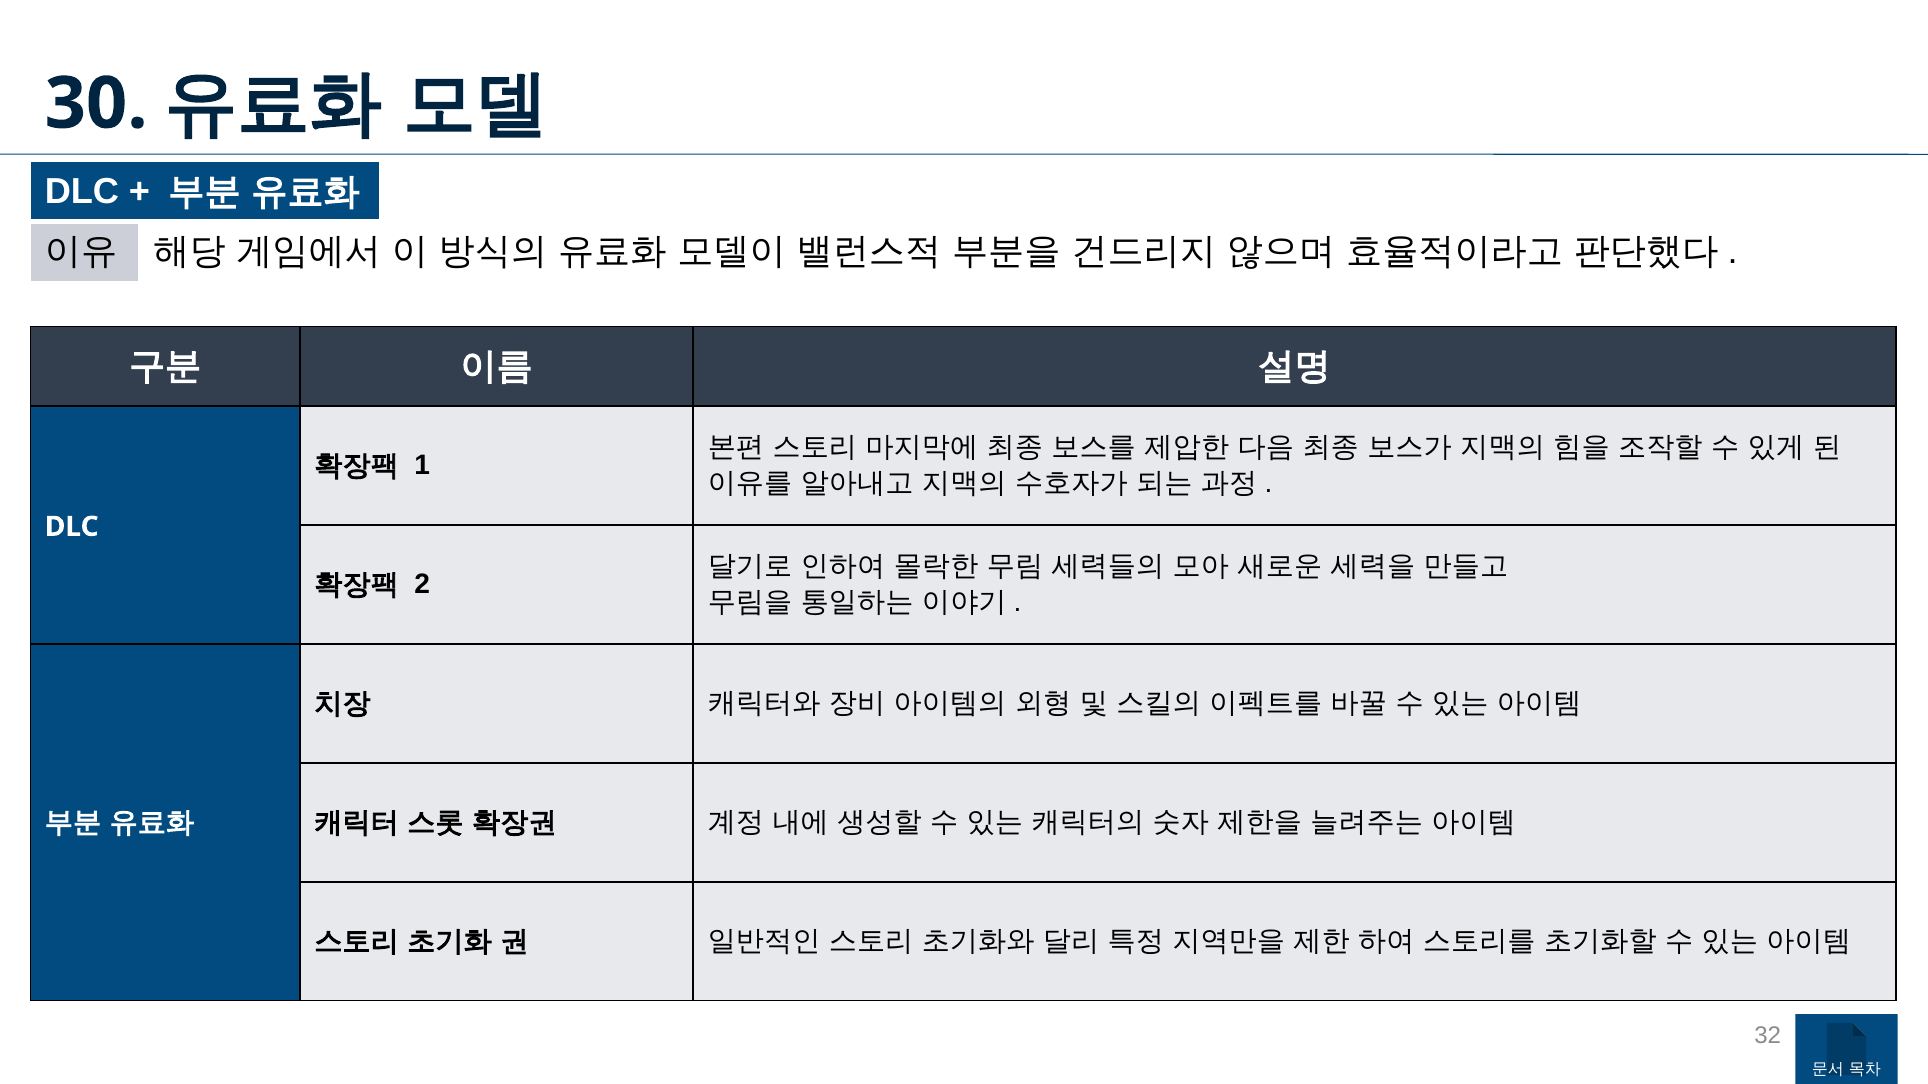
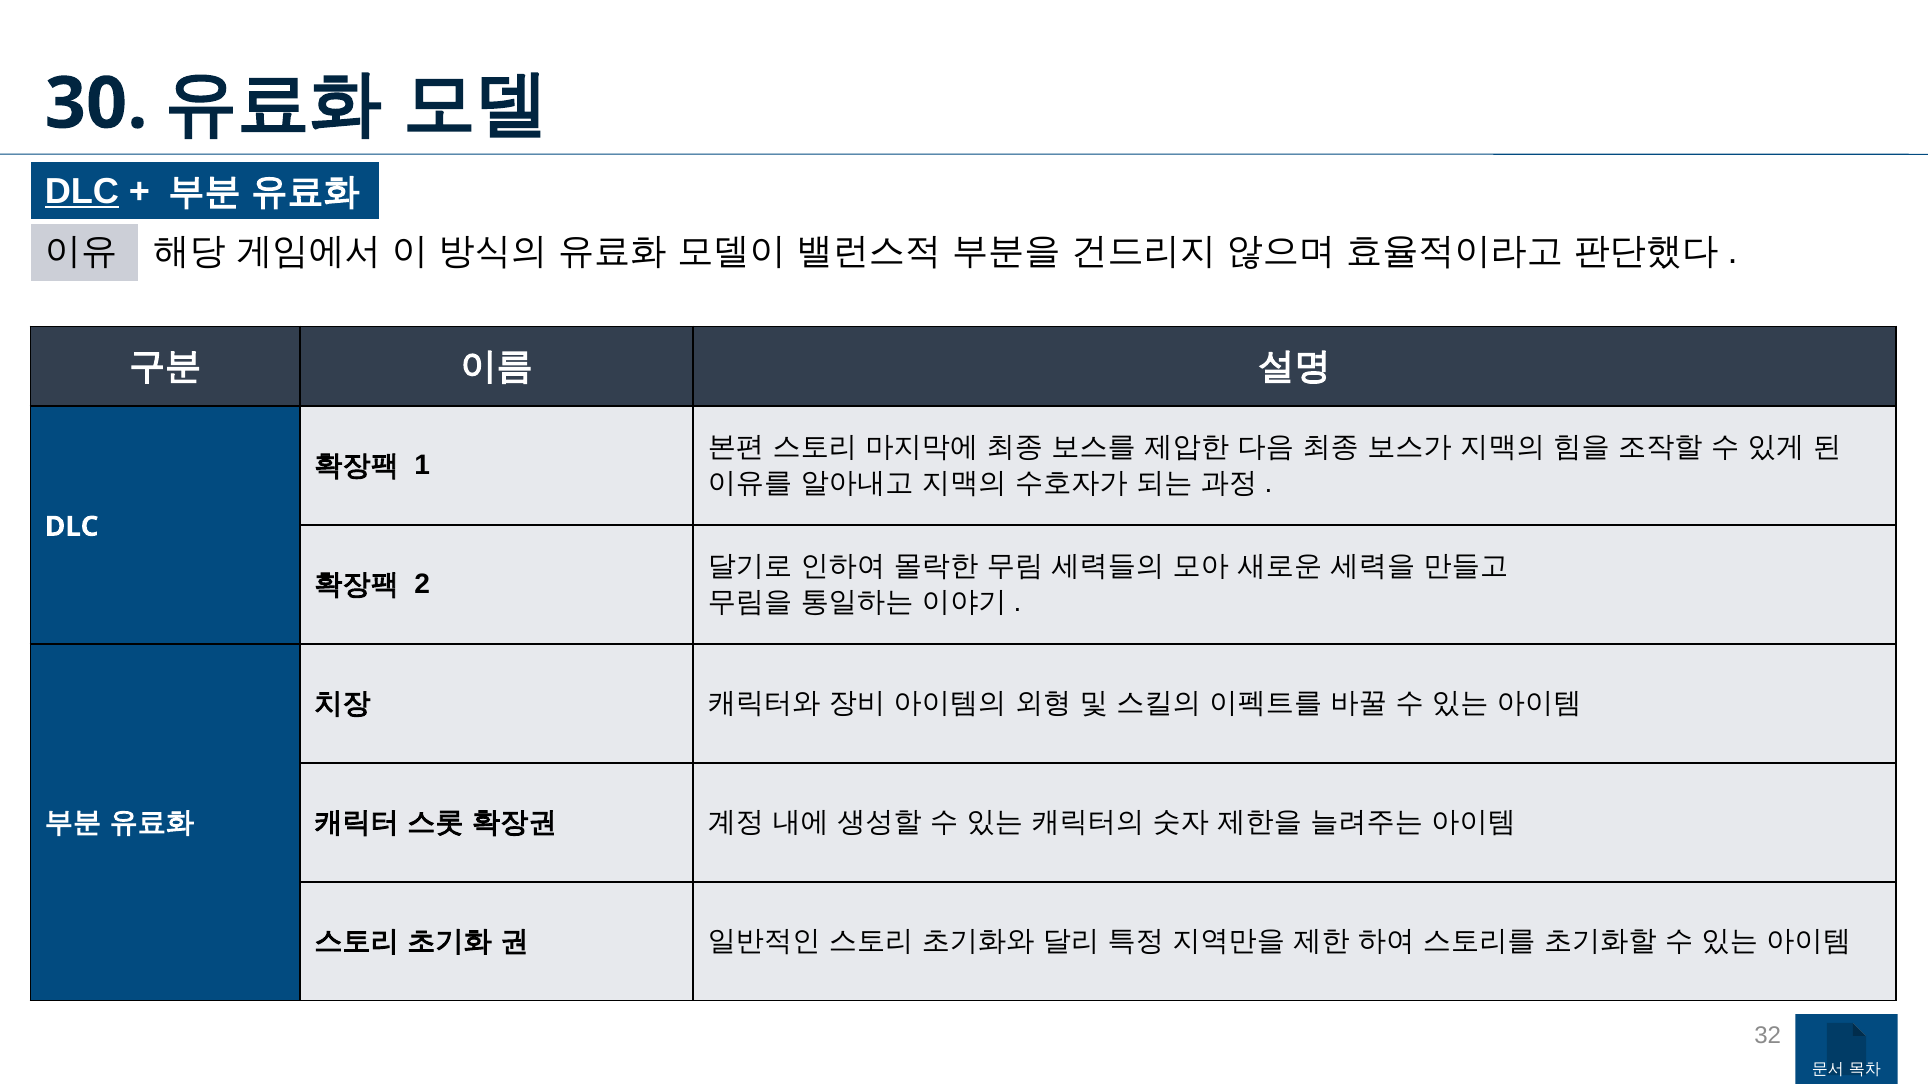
DLC at (82, 192) underline: none -> present
